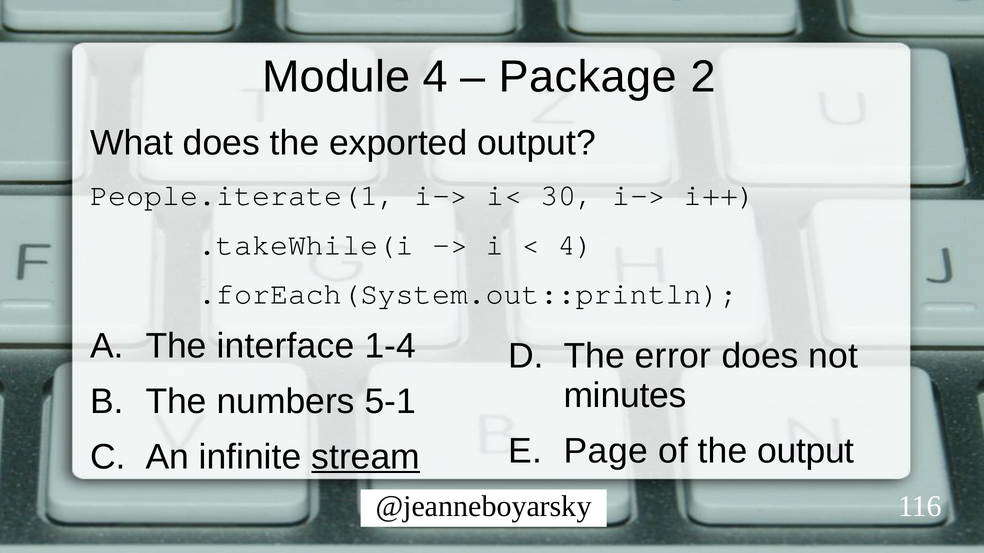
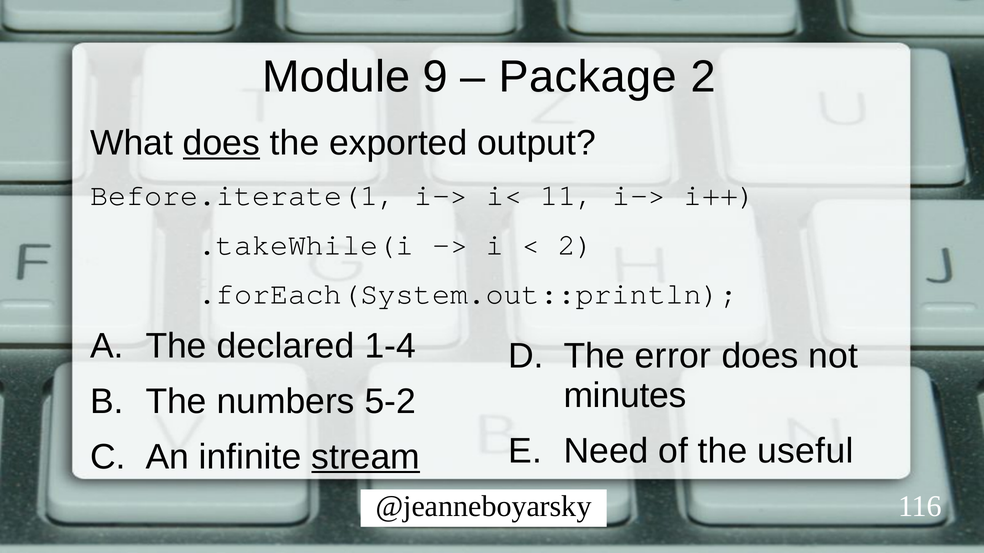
Module 4: 4 -> 9
does at (221, 143) underline: none -> present
People.iterate(1: People.iterate(1 -> Before.iterate(1
30: 30 -> 11
4 at (576, 245): 4 -> 2
interface: interface -> declared
5-1: 5-1 -> 5-2
Page: Page -> Need
the output: output -> useful
